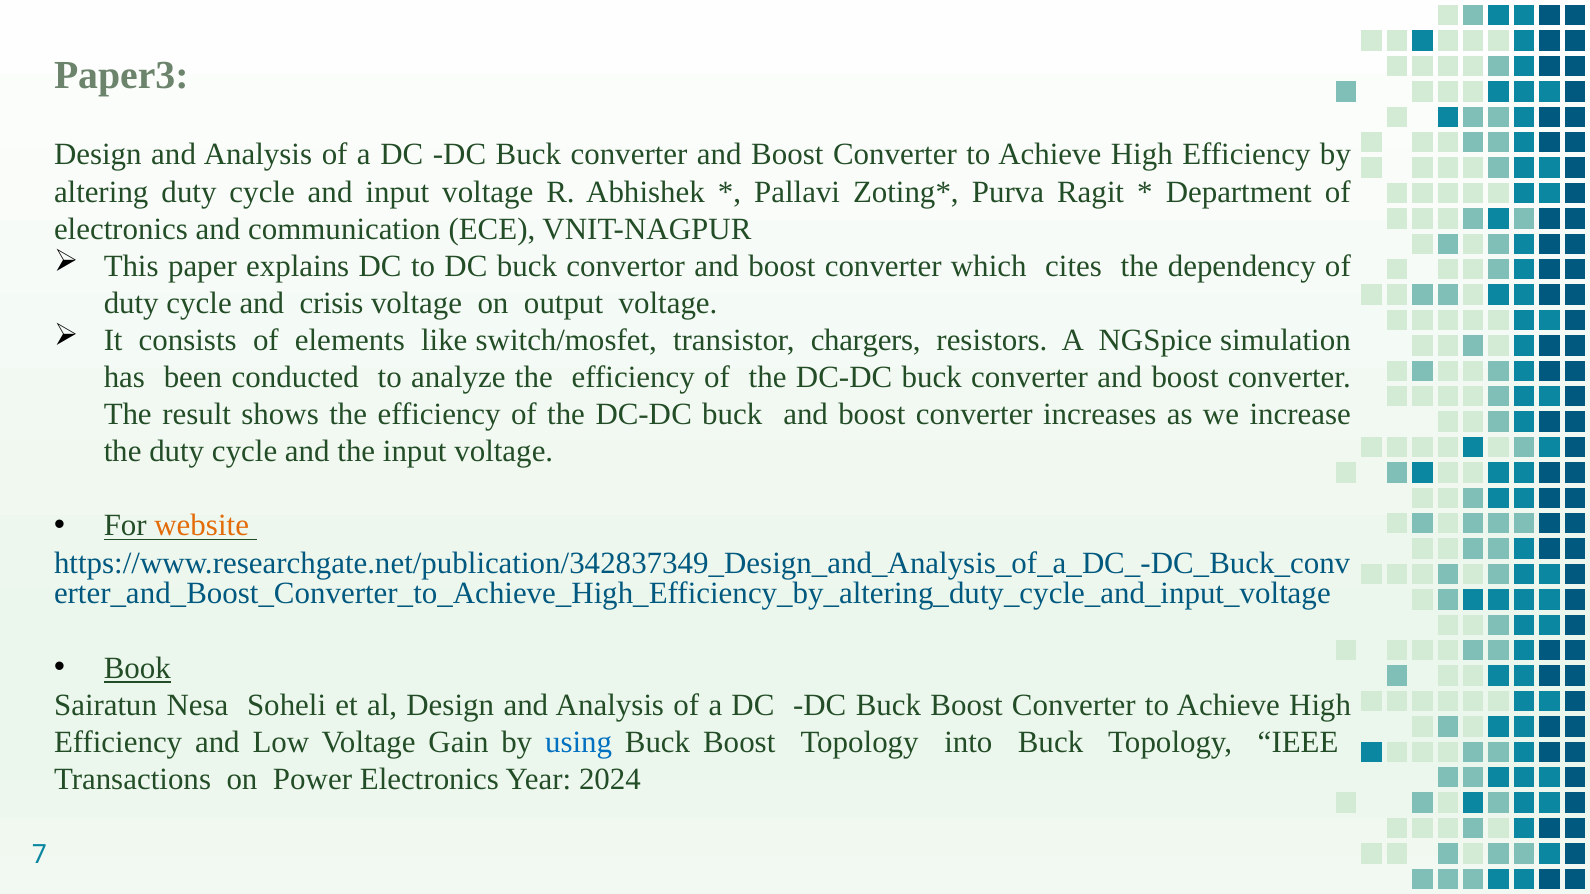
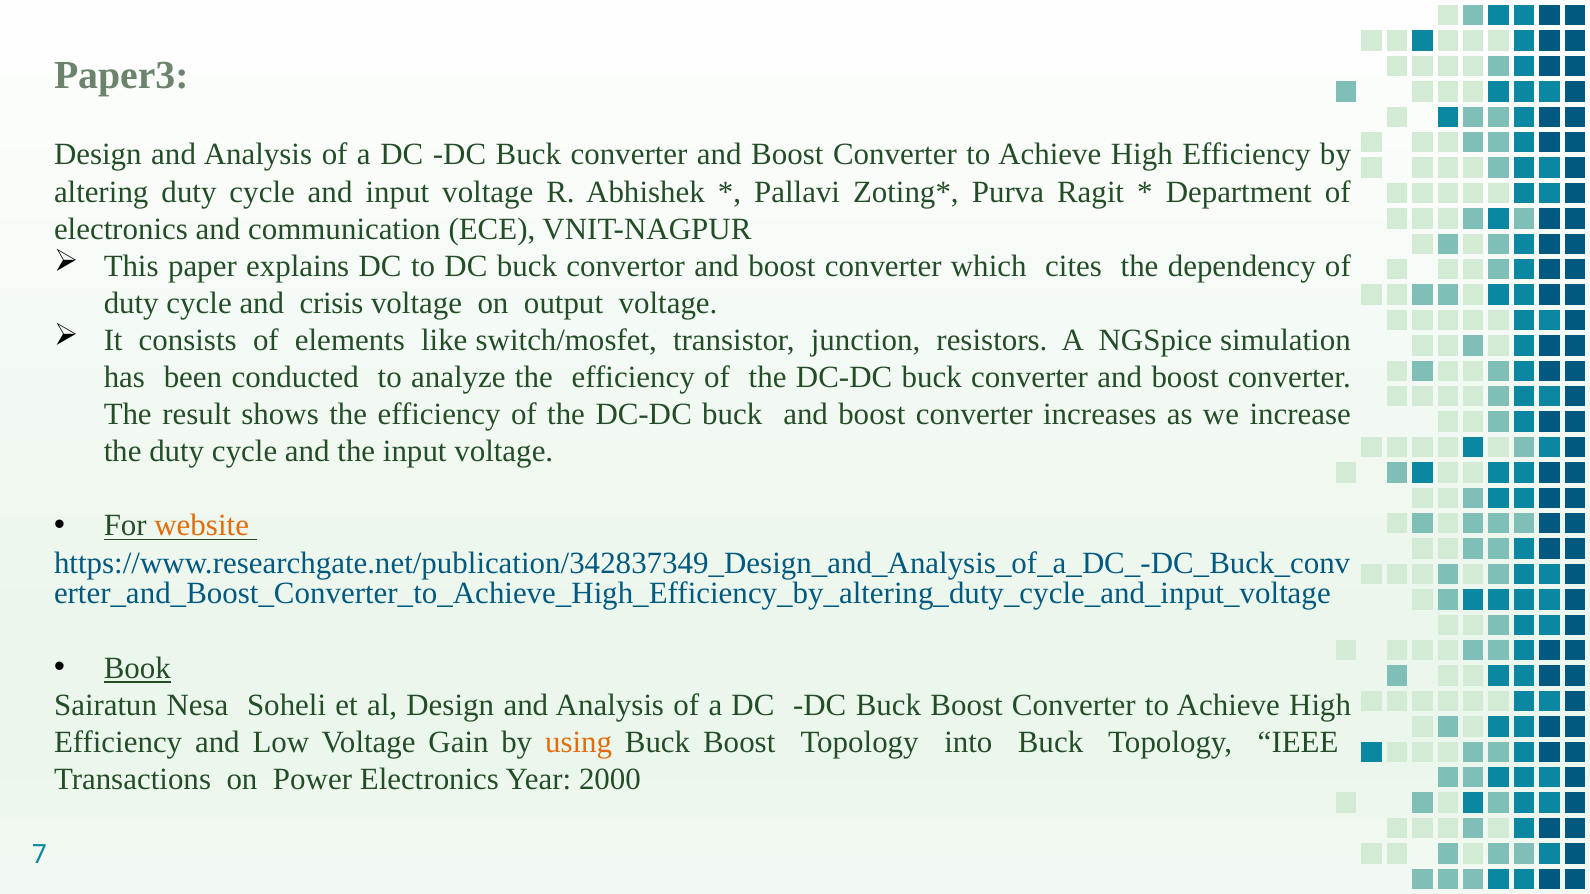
chargers: chargers -> junction
using colour: blue -> orange
2024: 2024 -> 2000
